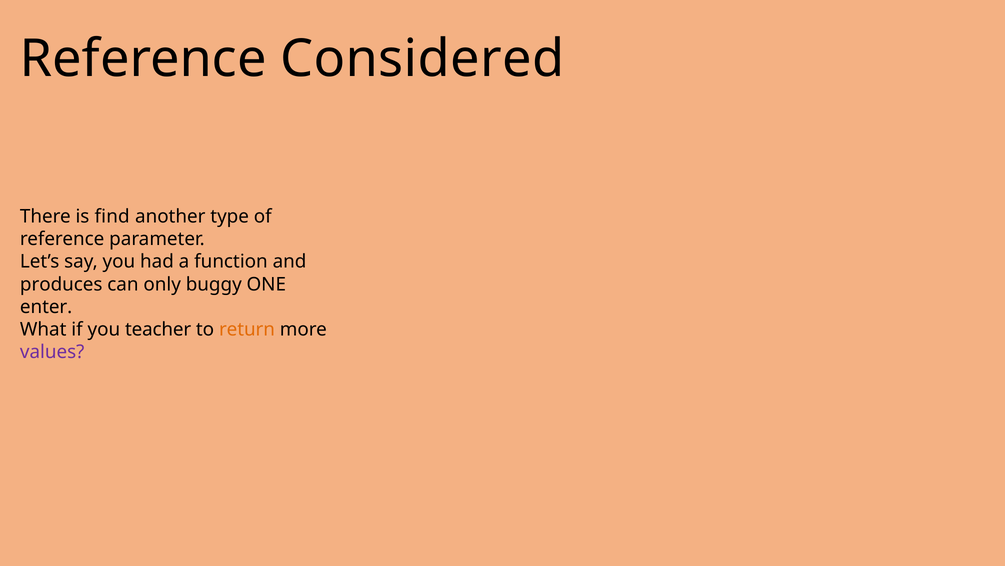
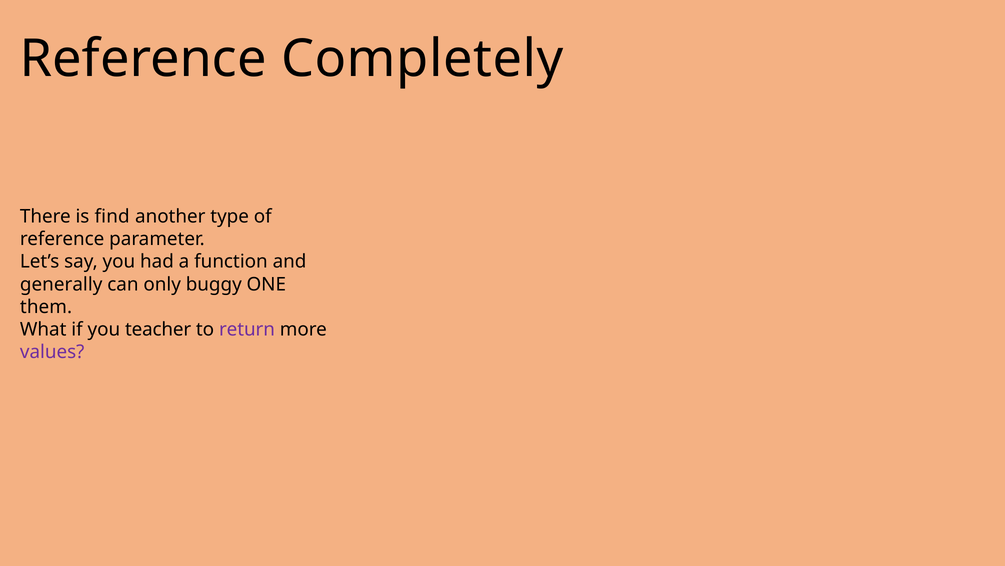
Considered: Considered -> Completely
produces: produces -> generally
enter: enter -> them
return colour: orange -> purple
